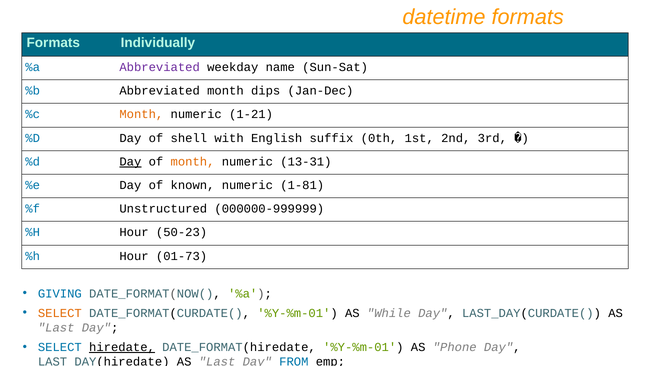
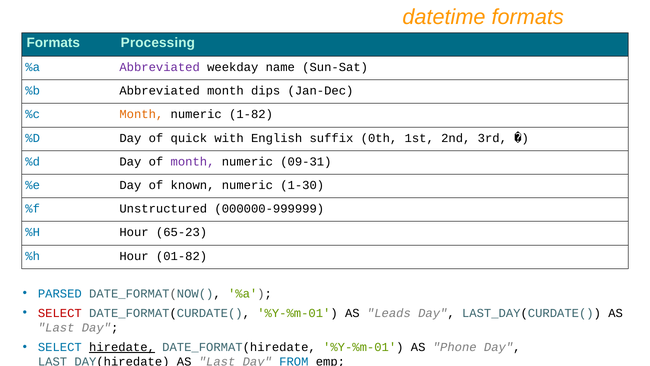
Individually: Individually -> Processing
1-21: 1-21 -> 1-82
shell: shell -> quick
Day at (130, 161) underline: present -> none
month at (193, 161) colour: orange -> purple
13-31: 13-31 -> 09-31
1-81: 1-81 -> 1-30
50-23: 50-23 -> 65-23
01-73: 01-73 -> 01-82
GIVING: GIVING -> PARSED
SELECT at (60, 313) colour: orange -> red
While: While -> Leads
